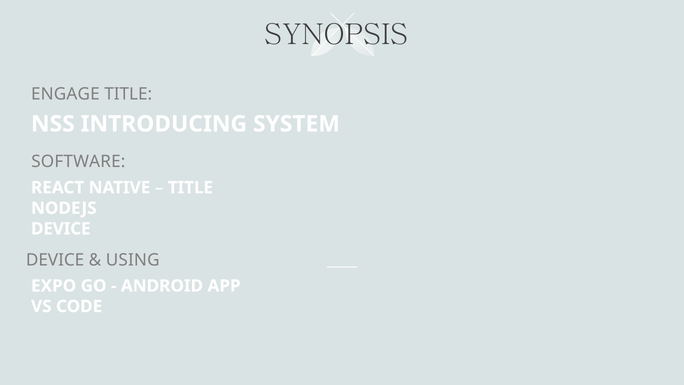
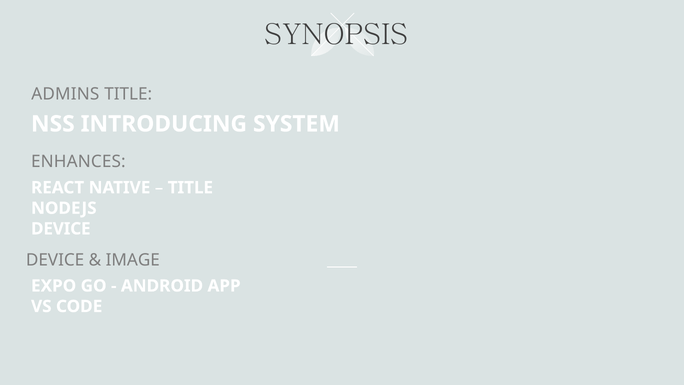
ENGAGE: ENGAGE -> ADMINS
SOFTWARE: SOFTWARE -> ENHANCES
USING: USING -> IMAGE
